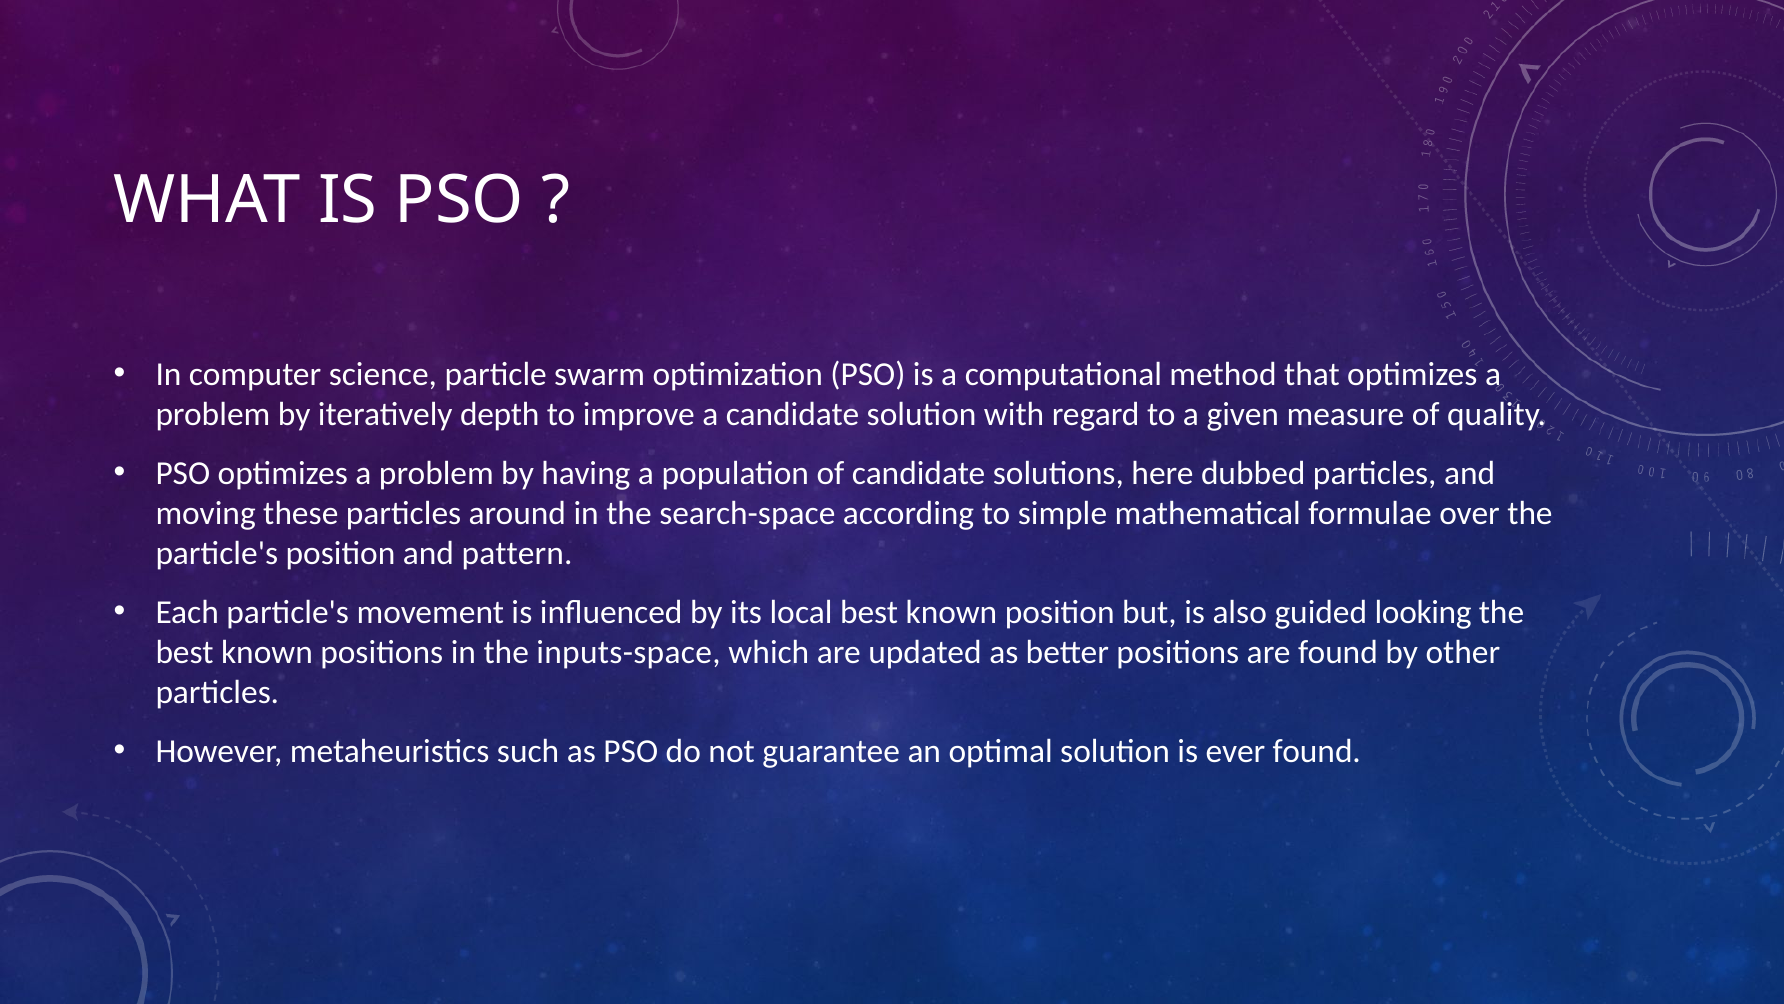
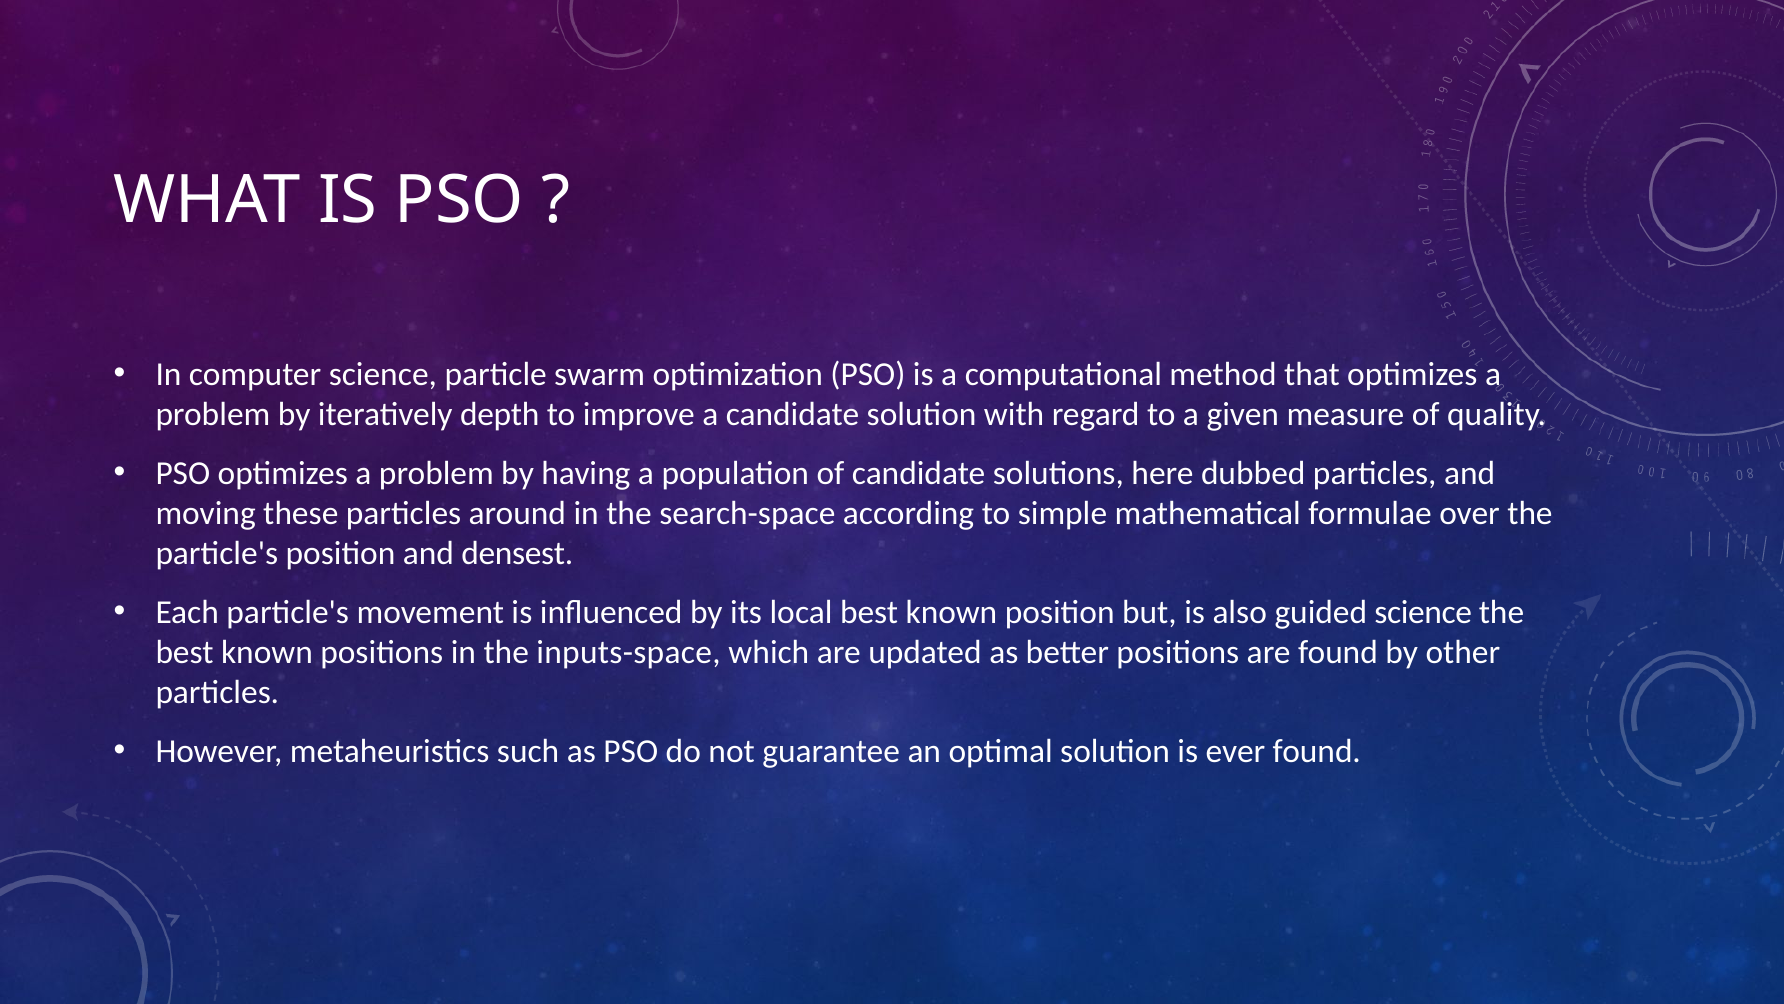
pattern: pattern -> densest
guided looking: looking -> science
